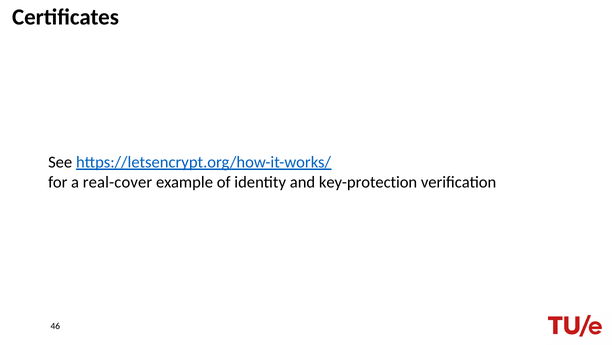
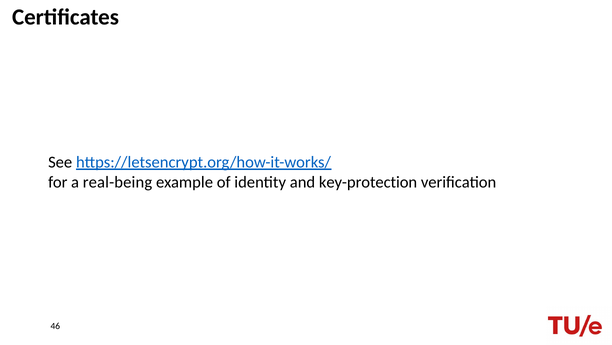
real-cover: real-cover -> real-being
